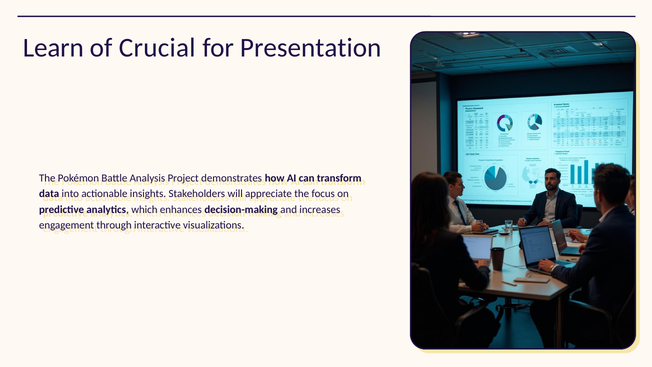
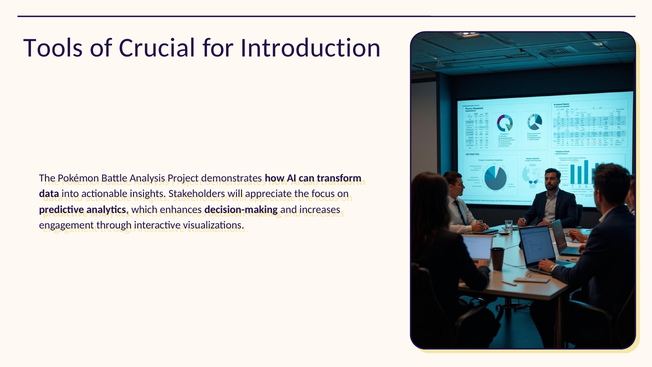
Learn: Learn -> Tools
Presentation: Presentation -> Introduction
